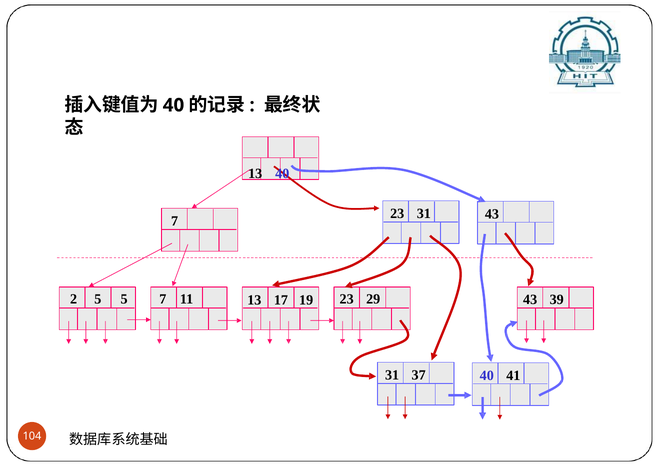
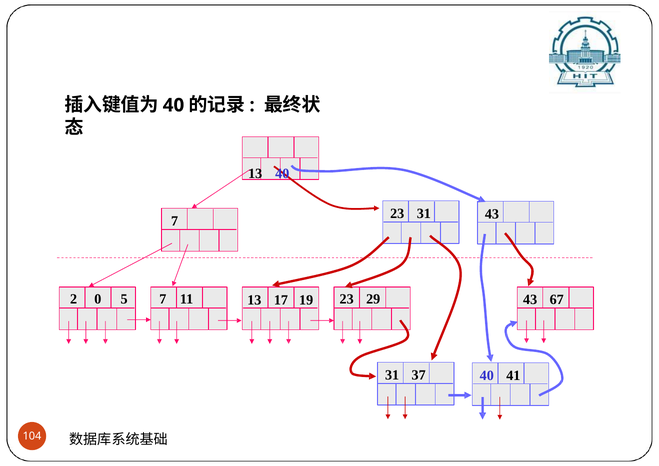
2 5: 5 -> 0
39: 39 -> 67
